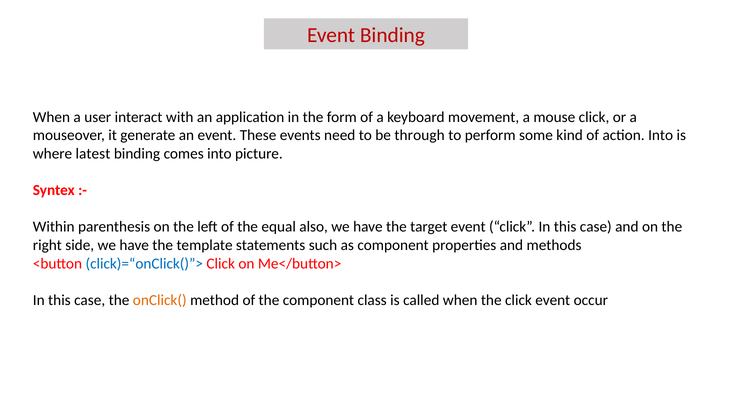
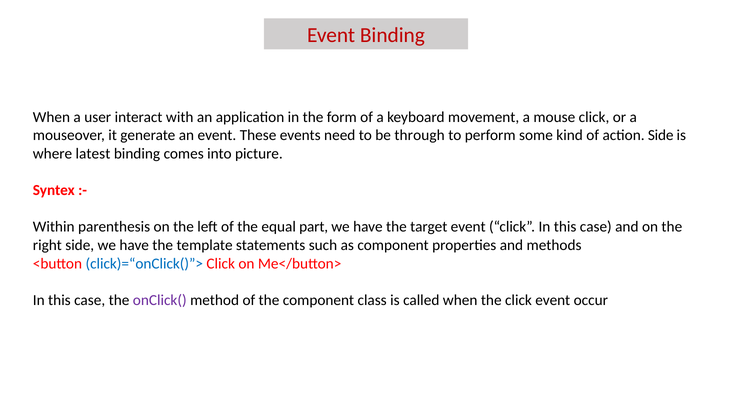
action Into: Into -> Side
also: also -> part
onClick( colour: orange -> purple
